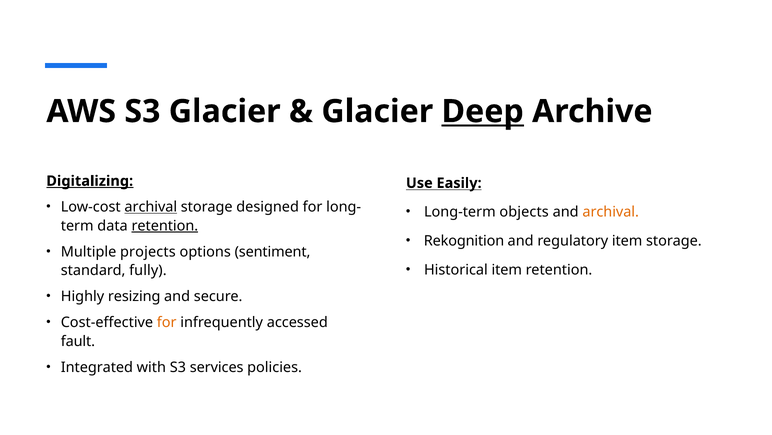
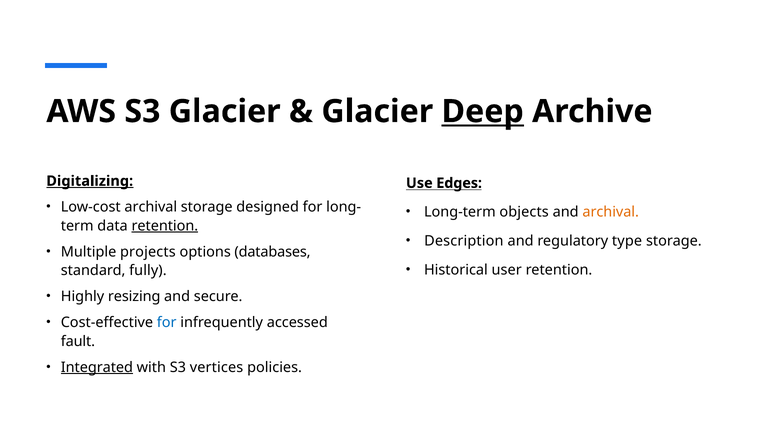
Easily: Easily -> Edges
archival at (151, 207) underline: present -> none
Rekognition: Rekognition -> Description
regulatory item: item -> type
sentiment: sentiment -> databases
Historical item: item -> user
for at (167, 322) colour: orange -> blue
Integrated underline: none -> present
services: services -> vertices
